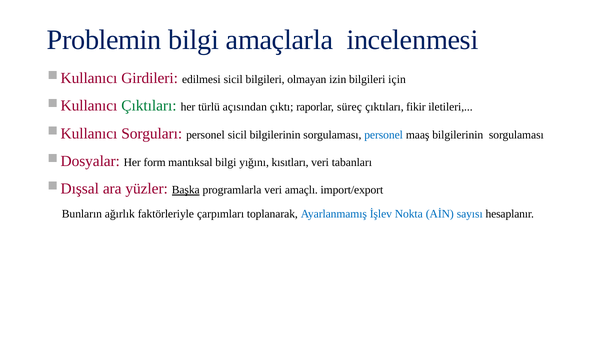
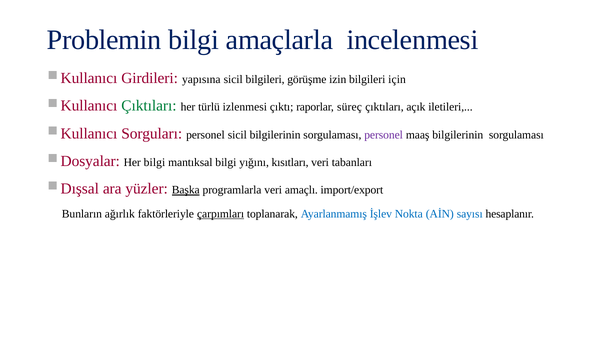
edilmesi: edilmesi -> yapısına
olmayan: olmayan -> görüşme
açısından: açısından -> izlenmesi
fikir: fikir -> açık
personel at (384, 135) colour: blue -> purple
Her form: form -> bilgi
çarpımları underline: none -> present
